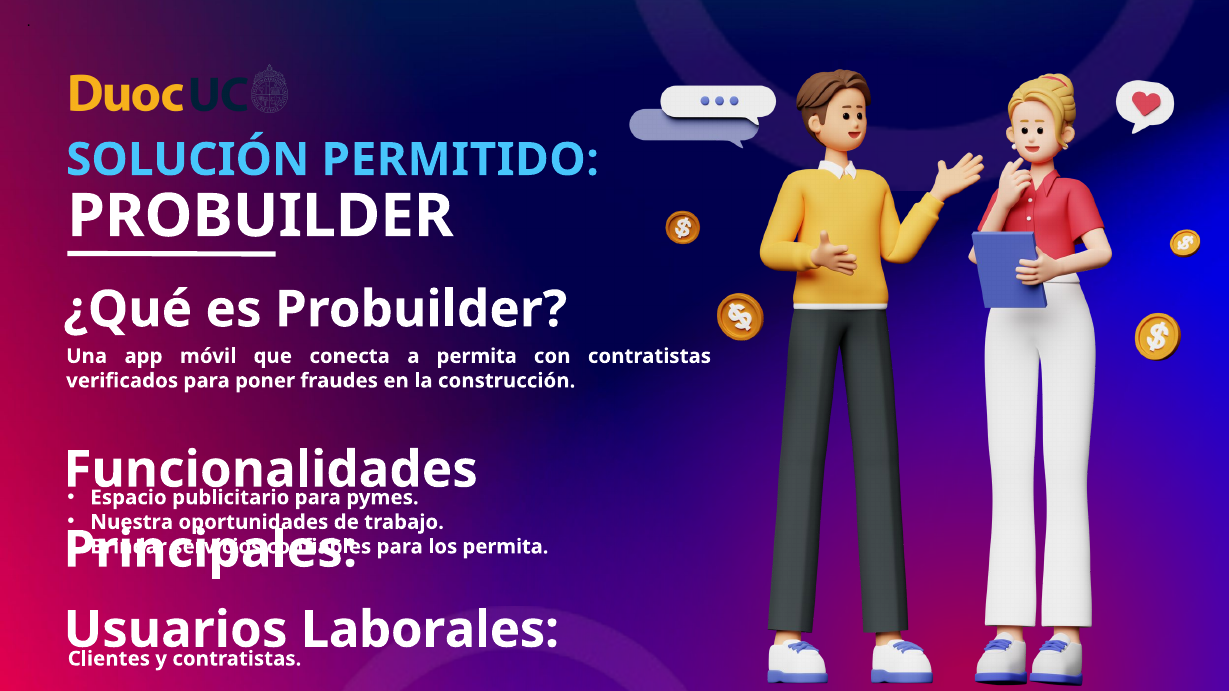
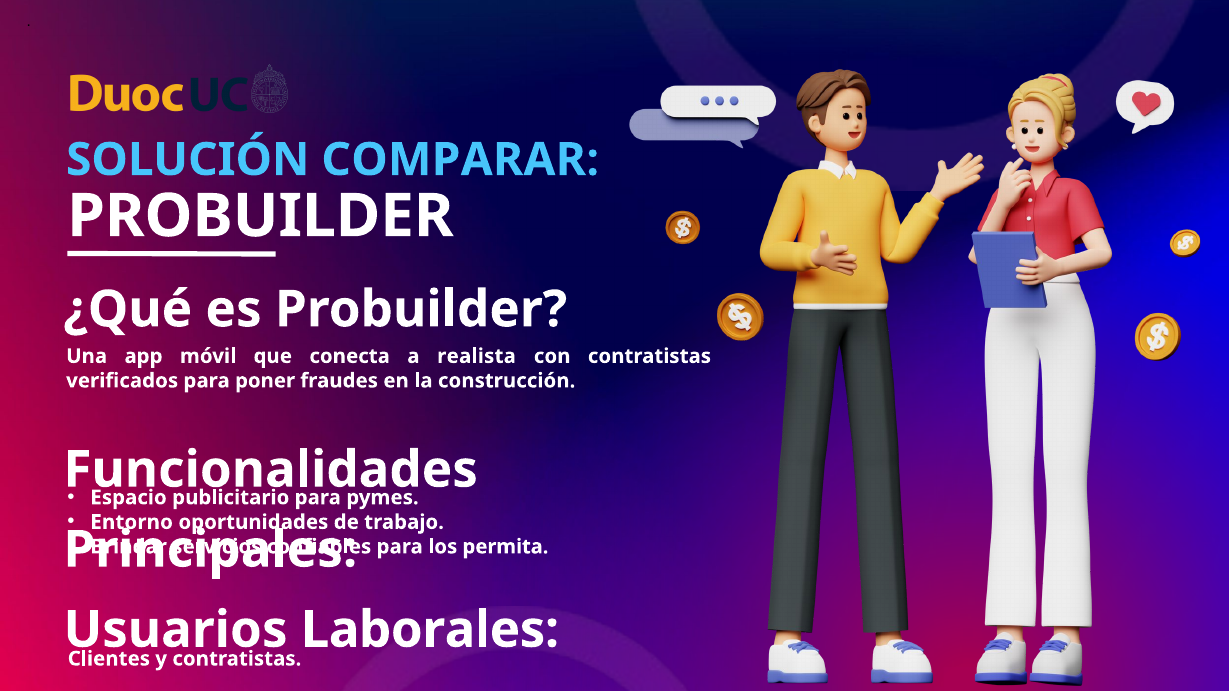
PERMITIDO: PERMITIDO -> COMPARAR
a permita: permita -> realista
Nuestra: Nuestra -> Entorno
